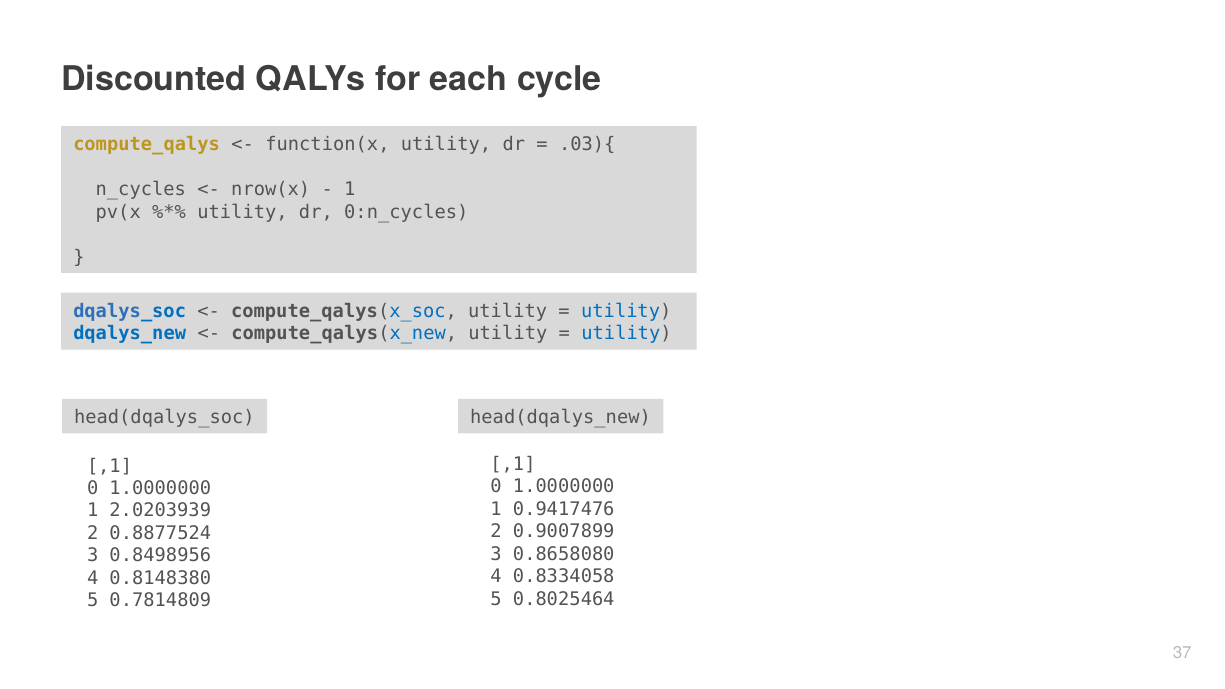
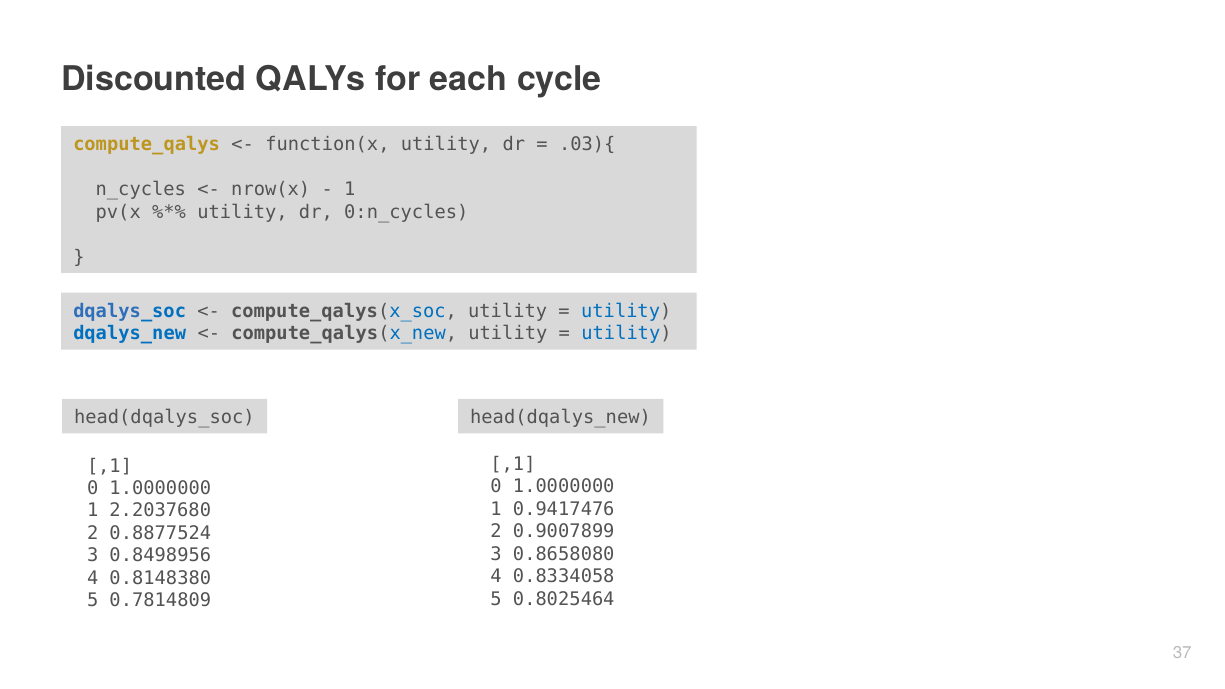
2.0203939: 2.0203939 -> 2.2037680
